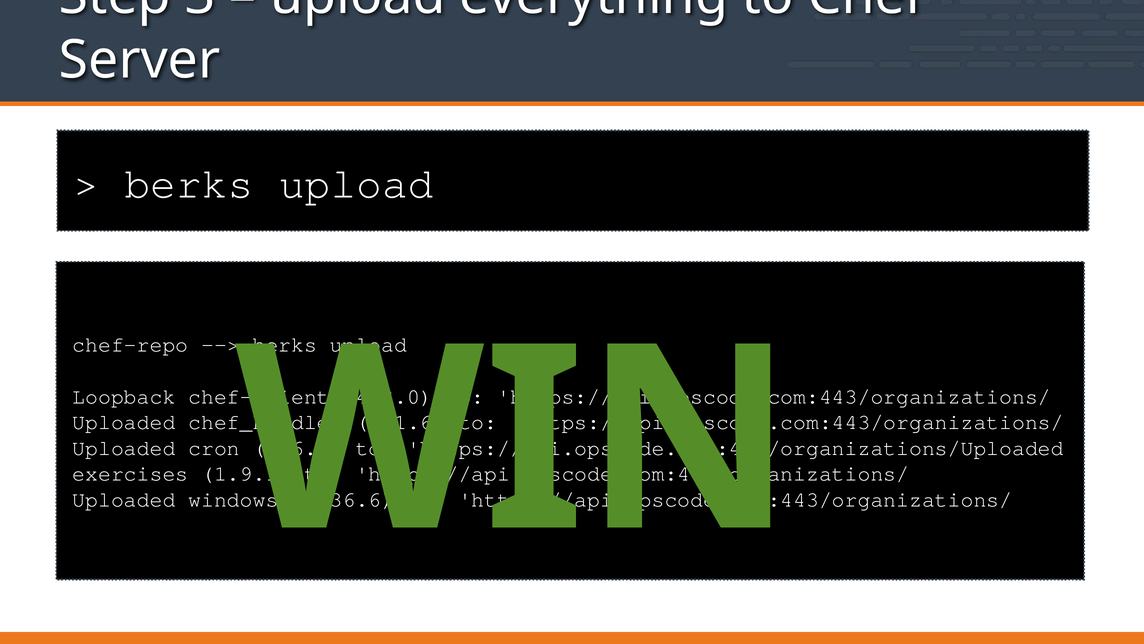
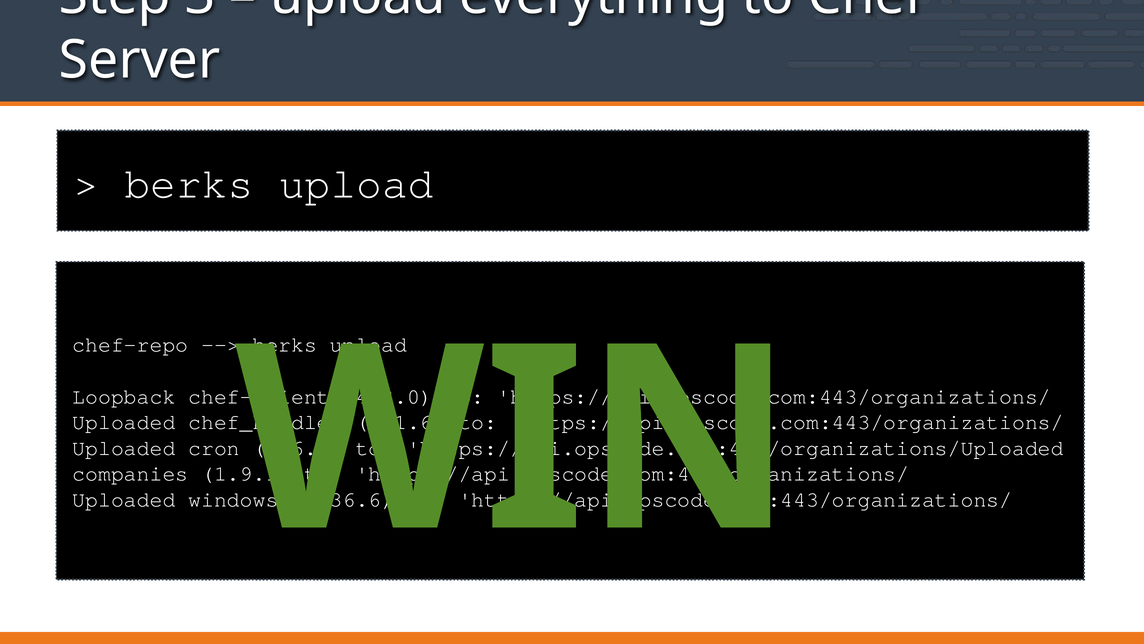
exercises: exercises -> companies
